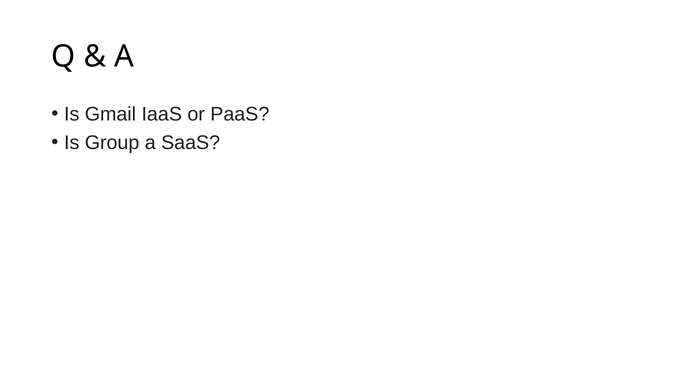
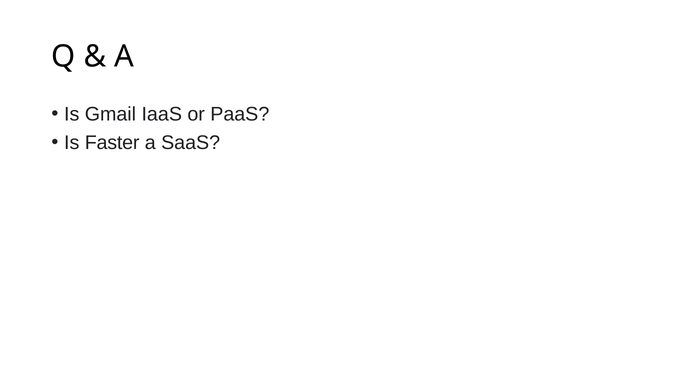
Group: Group -> Faster
